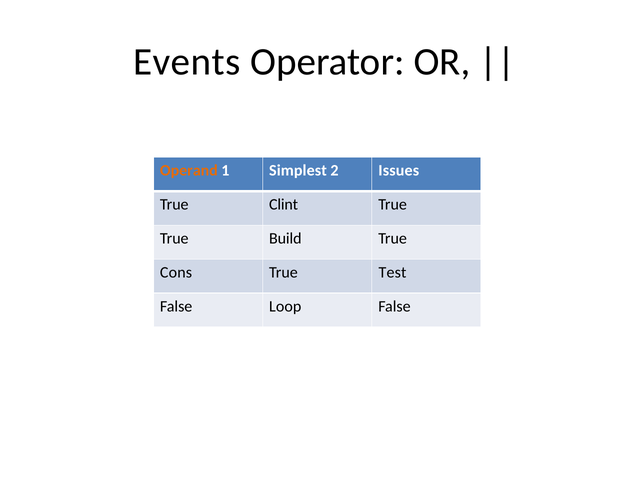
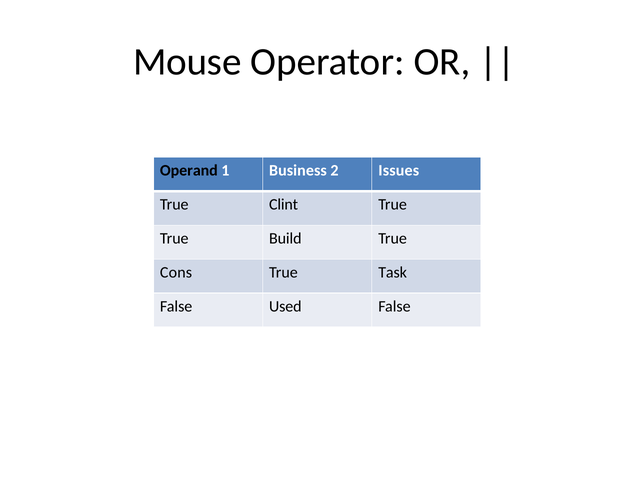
Events: Events -> Mouse
Operand colour: orange -> black
Simplest: Simplest -> Business
Test: Test -> Task
Loop: Loop -> Used
